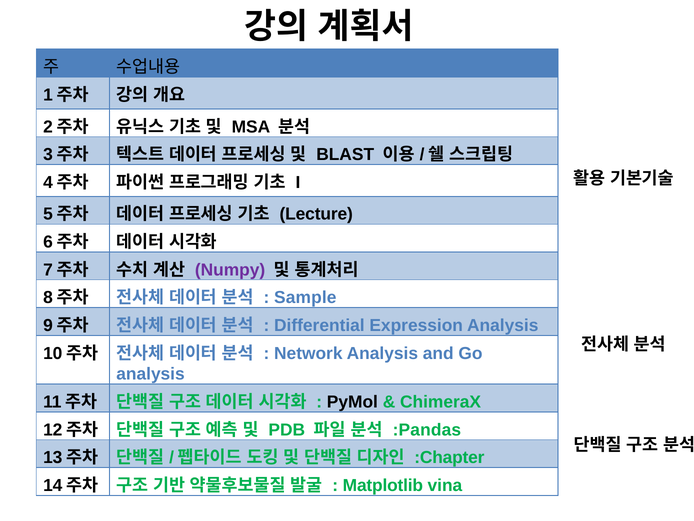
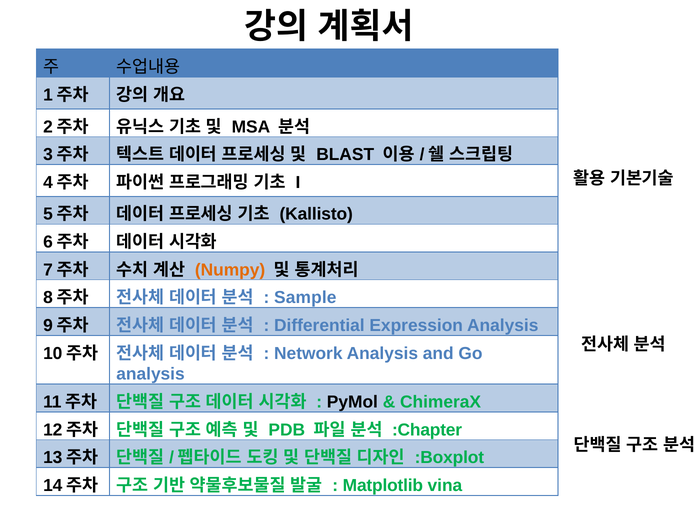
Lecture: Lecture -> Kallisto
Numpy colour: purple -> orange
:Pandas: :Pandas -> :Chapter
:Chapter: :Chapter -> :Boxplot
